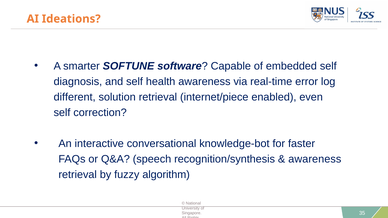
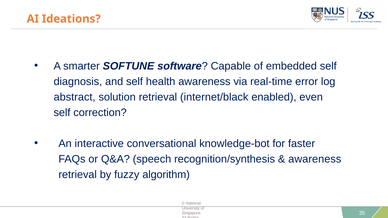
different: different -> abstract
internet/piece: internet/piece -> internet/black
